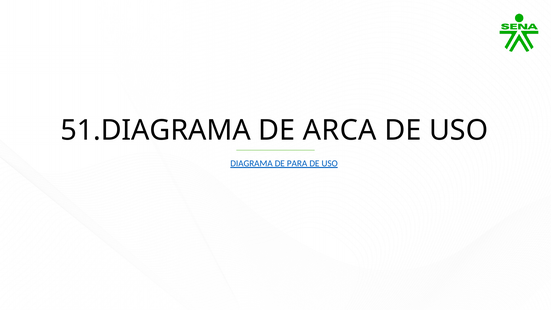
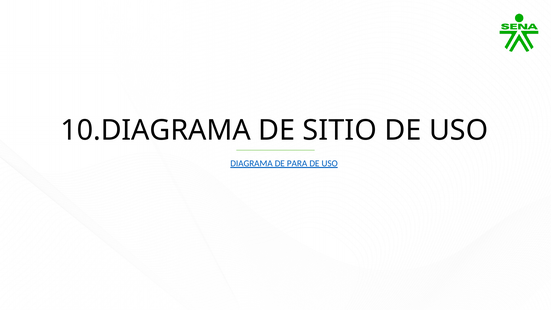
51.DIAGRAMA: 51.DIAGRAMA -> 10.DIAGRAMA
ARCA: ARCA -> SITIO
